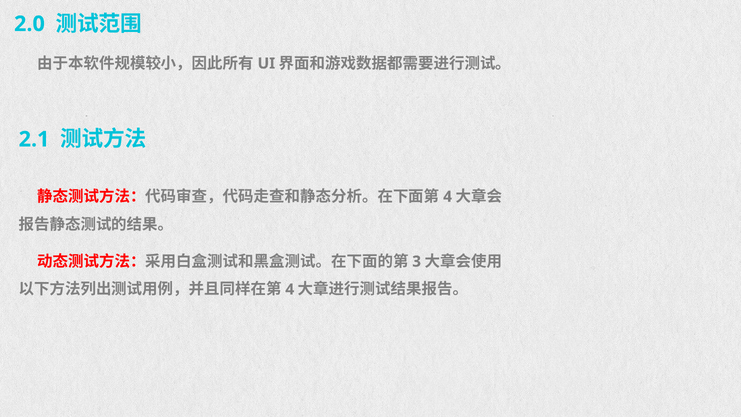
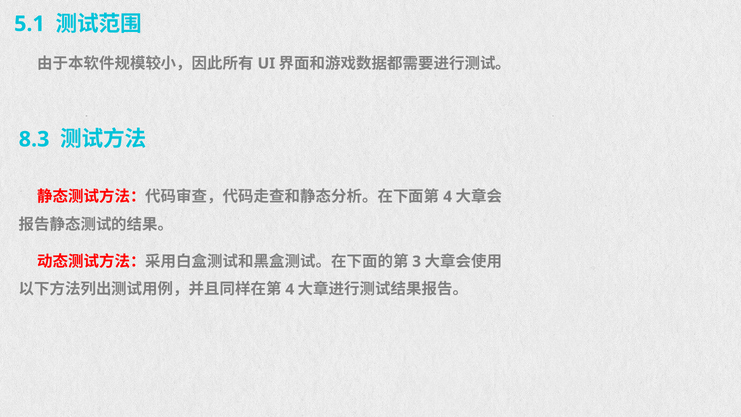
2.0: 2.0 -> 5.1
2.1: 2.1 -> 8.3
